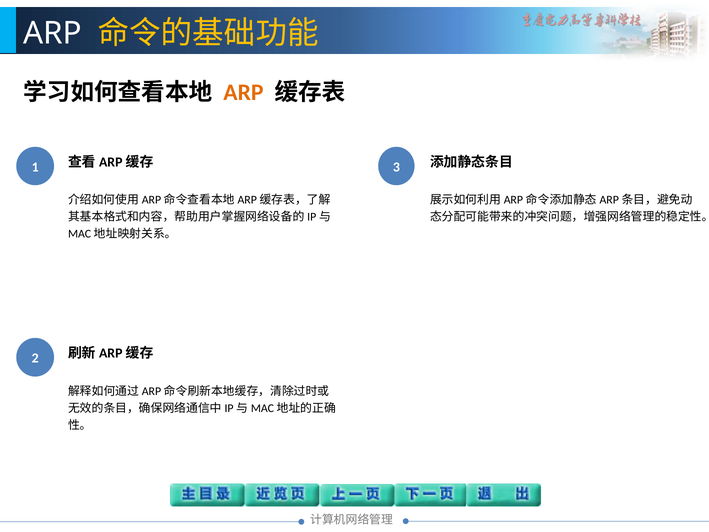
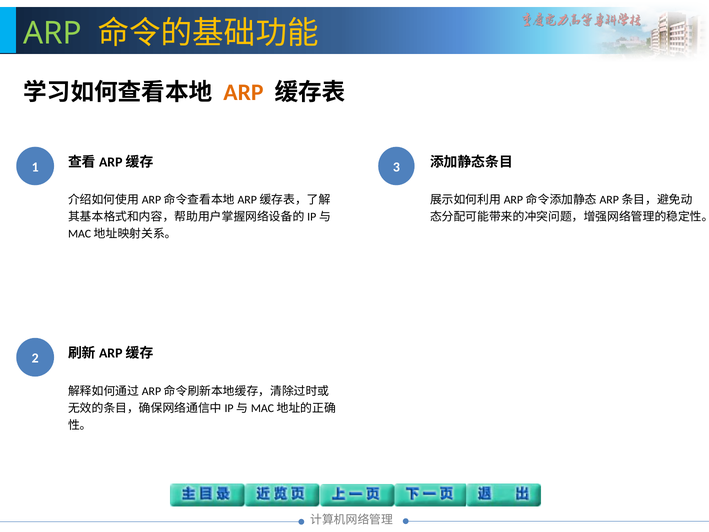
ARP at (53, 33) colour: white -> light green
